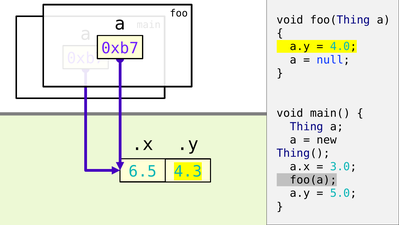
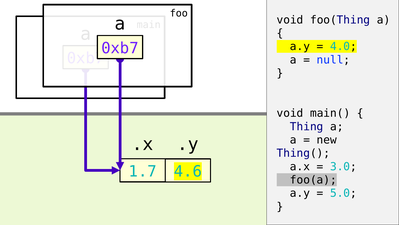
6.5: 6.5 -> 1.7
4.3: 4.3 -> 4.6
